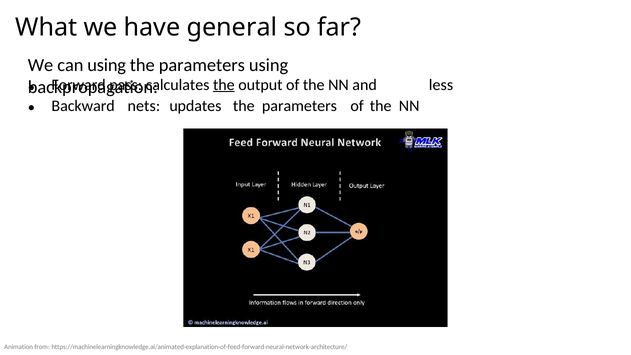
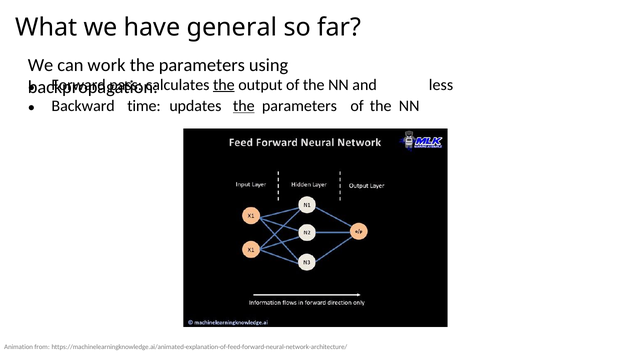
can using: using -> work
nets: nets -> time
the at (244, 106) underline: none -> present
